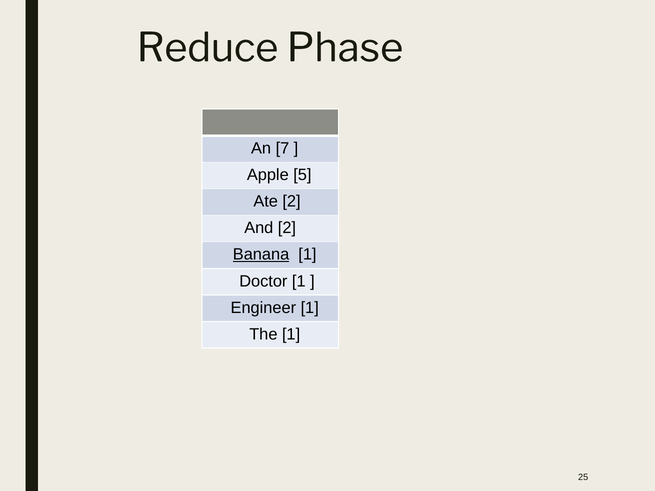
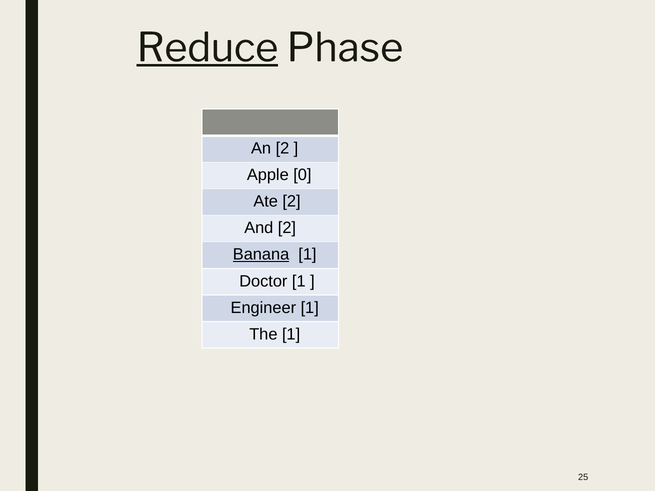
Reduce underline: none -> present
An 7: 7 -> 2
5: 5 -> 0
